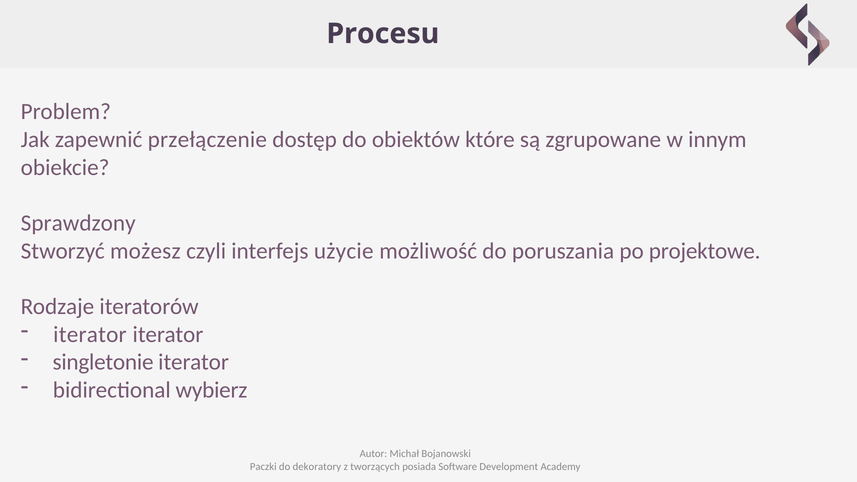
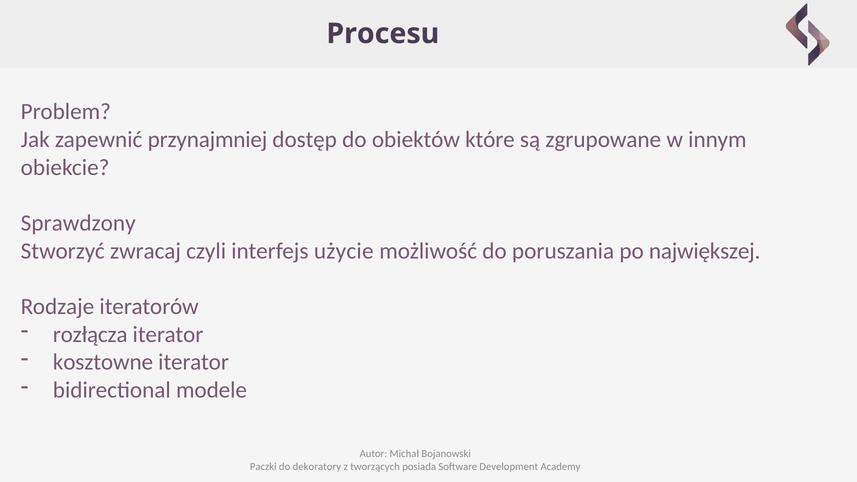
przełączenie: przełączenie -> przynajmniej
możesz: możesz -> zwracaj
projektowe: projektowe -> największej
iterator at (90, 335): iterator -> rozłącza
singletonie: singletonie -> kosztowne
wybierz: wybierz -> modele
